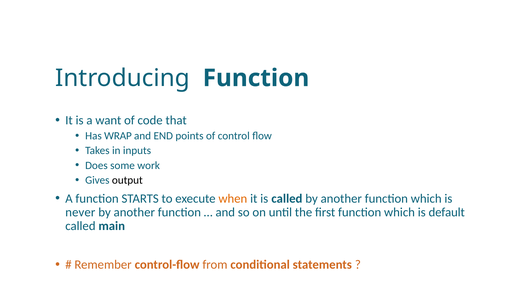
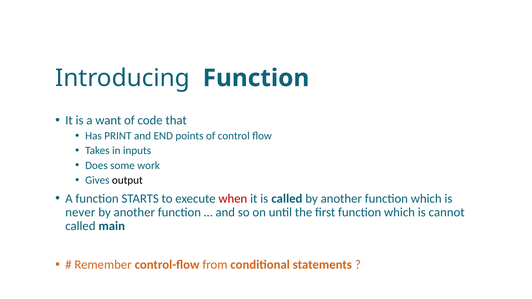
WRAP: WRAP -> PRINT
when colour: orange -> red
default: default -> cannot
